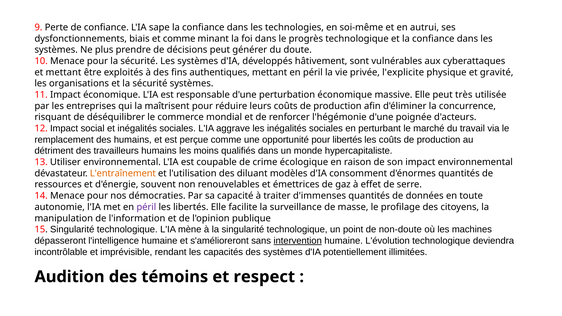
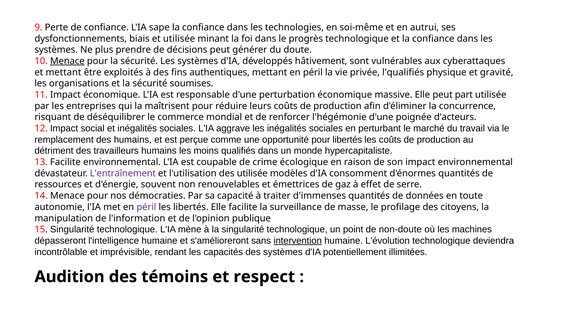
et comme: comme -> utilisée
Menace at (67, 61) underline: none -> present
l'explicite: l'explicite -> l'qualifiés
sécurité systèmes: systèmes -> soumises
très: très -> part
13 Utiliser: Utiliser -> Facilite
L'entraînement colour: orange -> purple
des diluant: diluant -> utilisée
